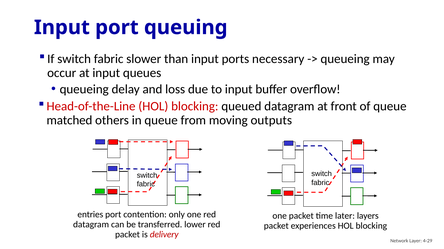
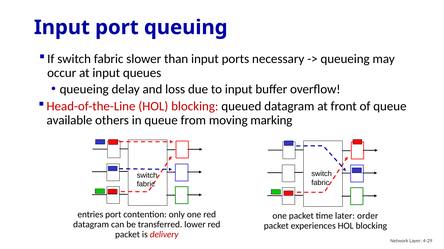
matched: matched -> available
outputs: outputs -> marking
layers: layers -> order
